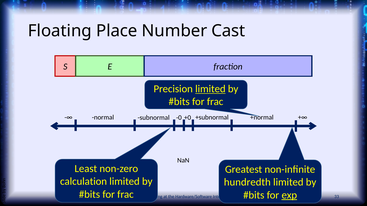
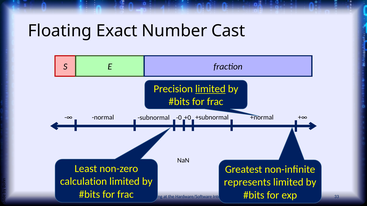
Place: Place -> Exact
hundredth: hundredth -> represents
exp underline: present -> none
